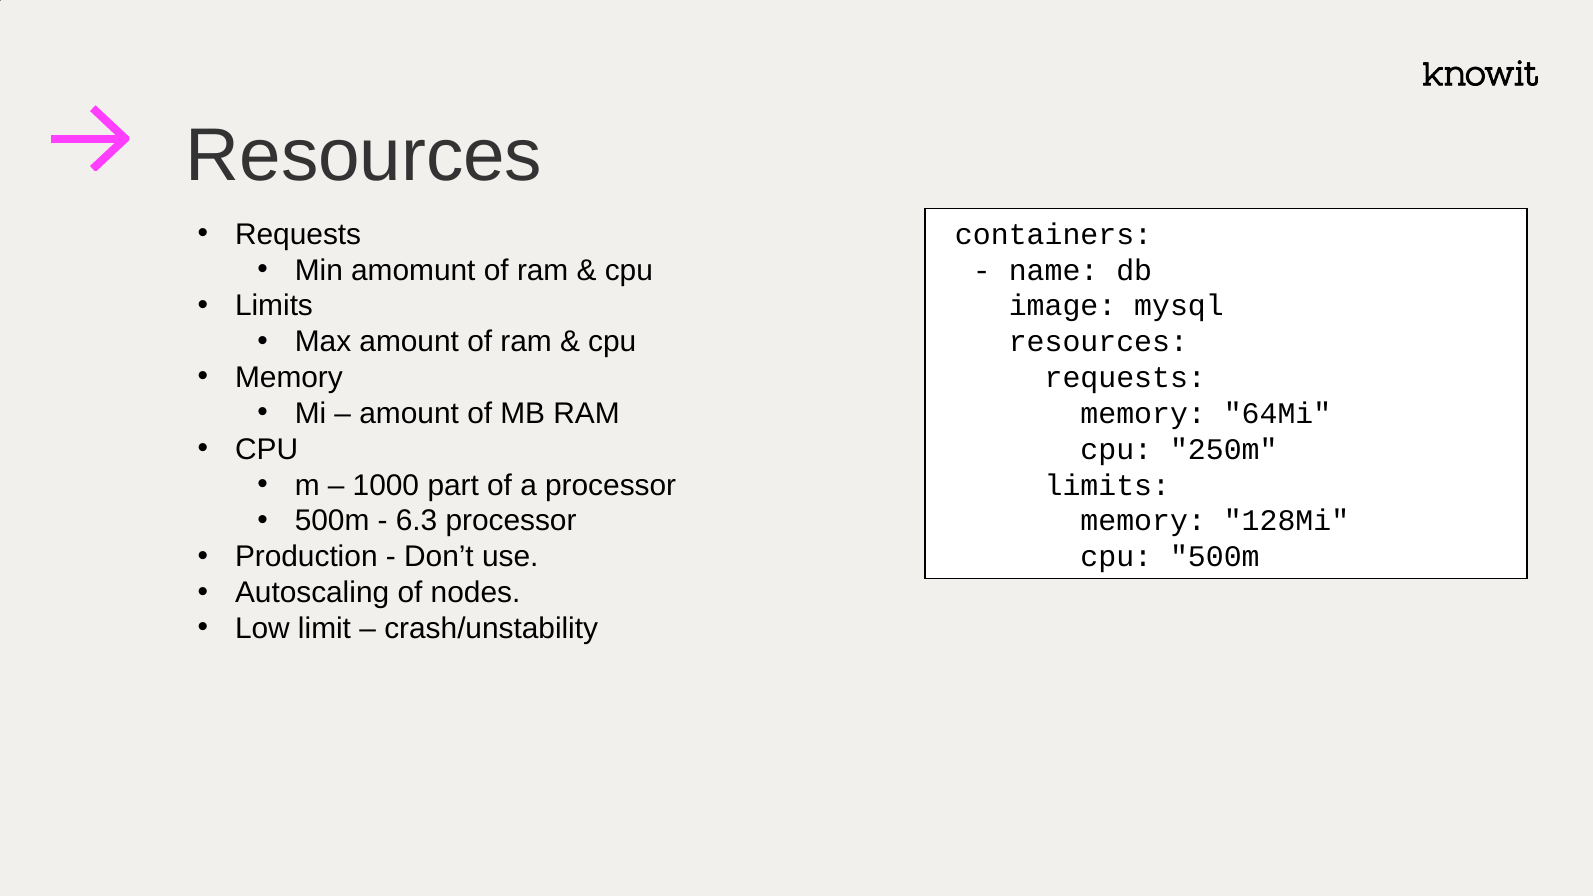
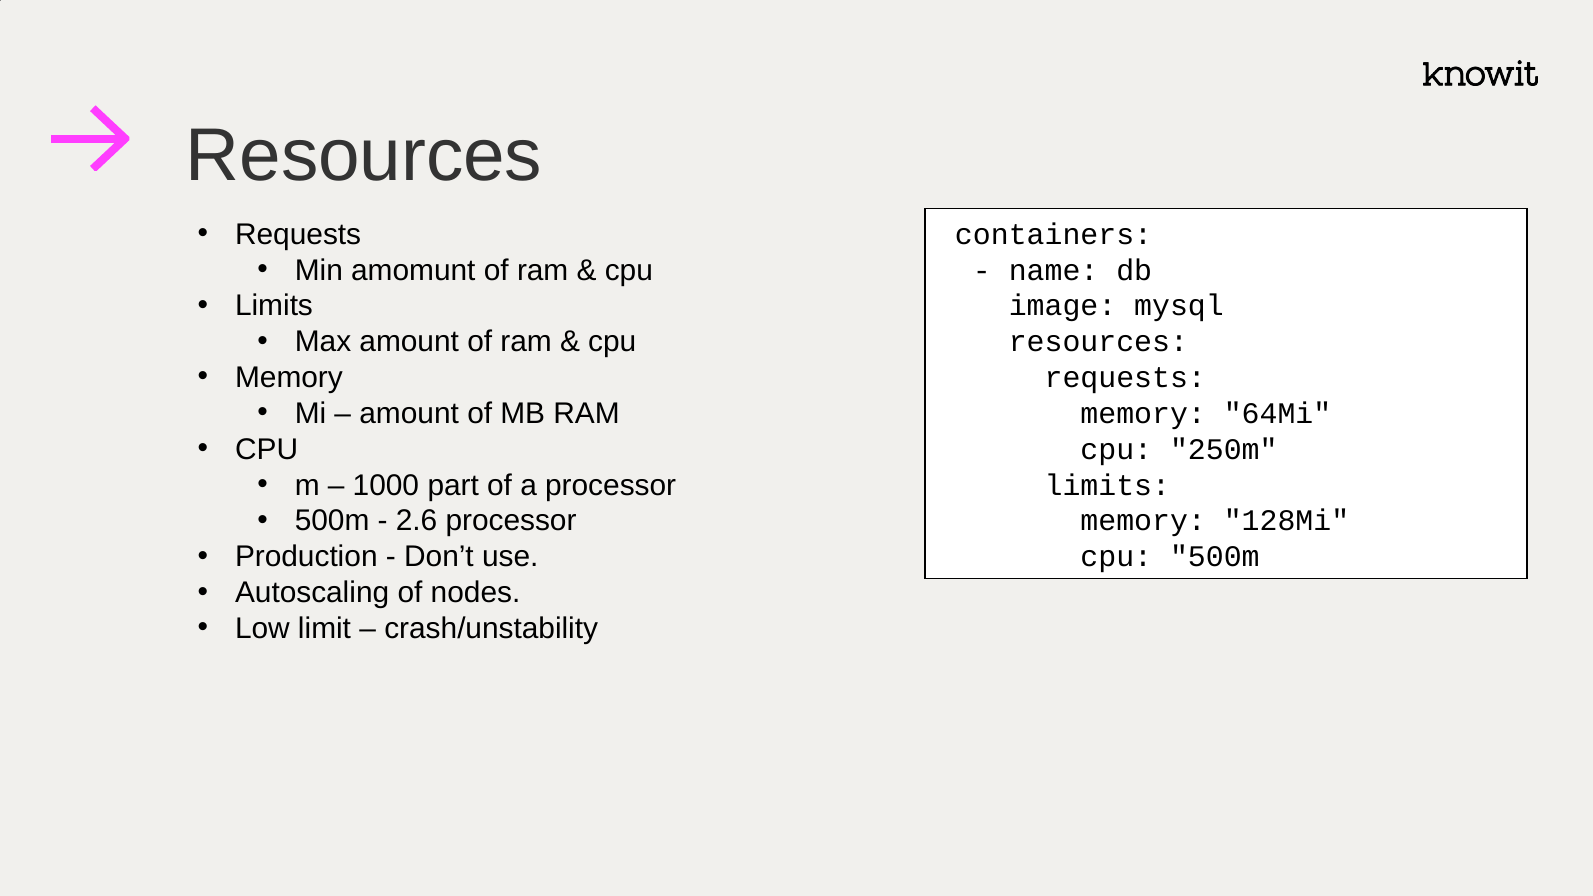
6.3: 6.3 -> 2.6
